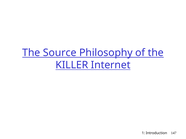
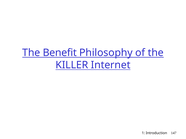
Source: Source -> Benefit
